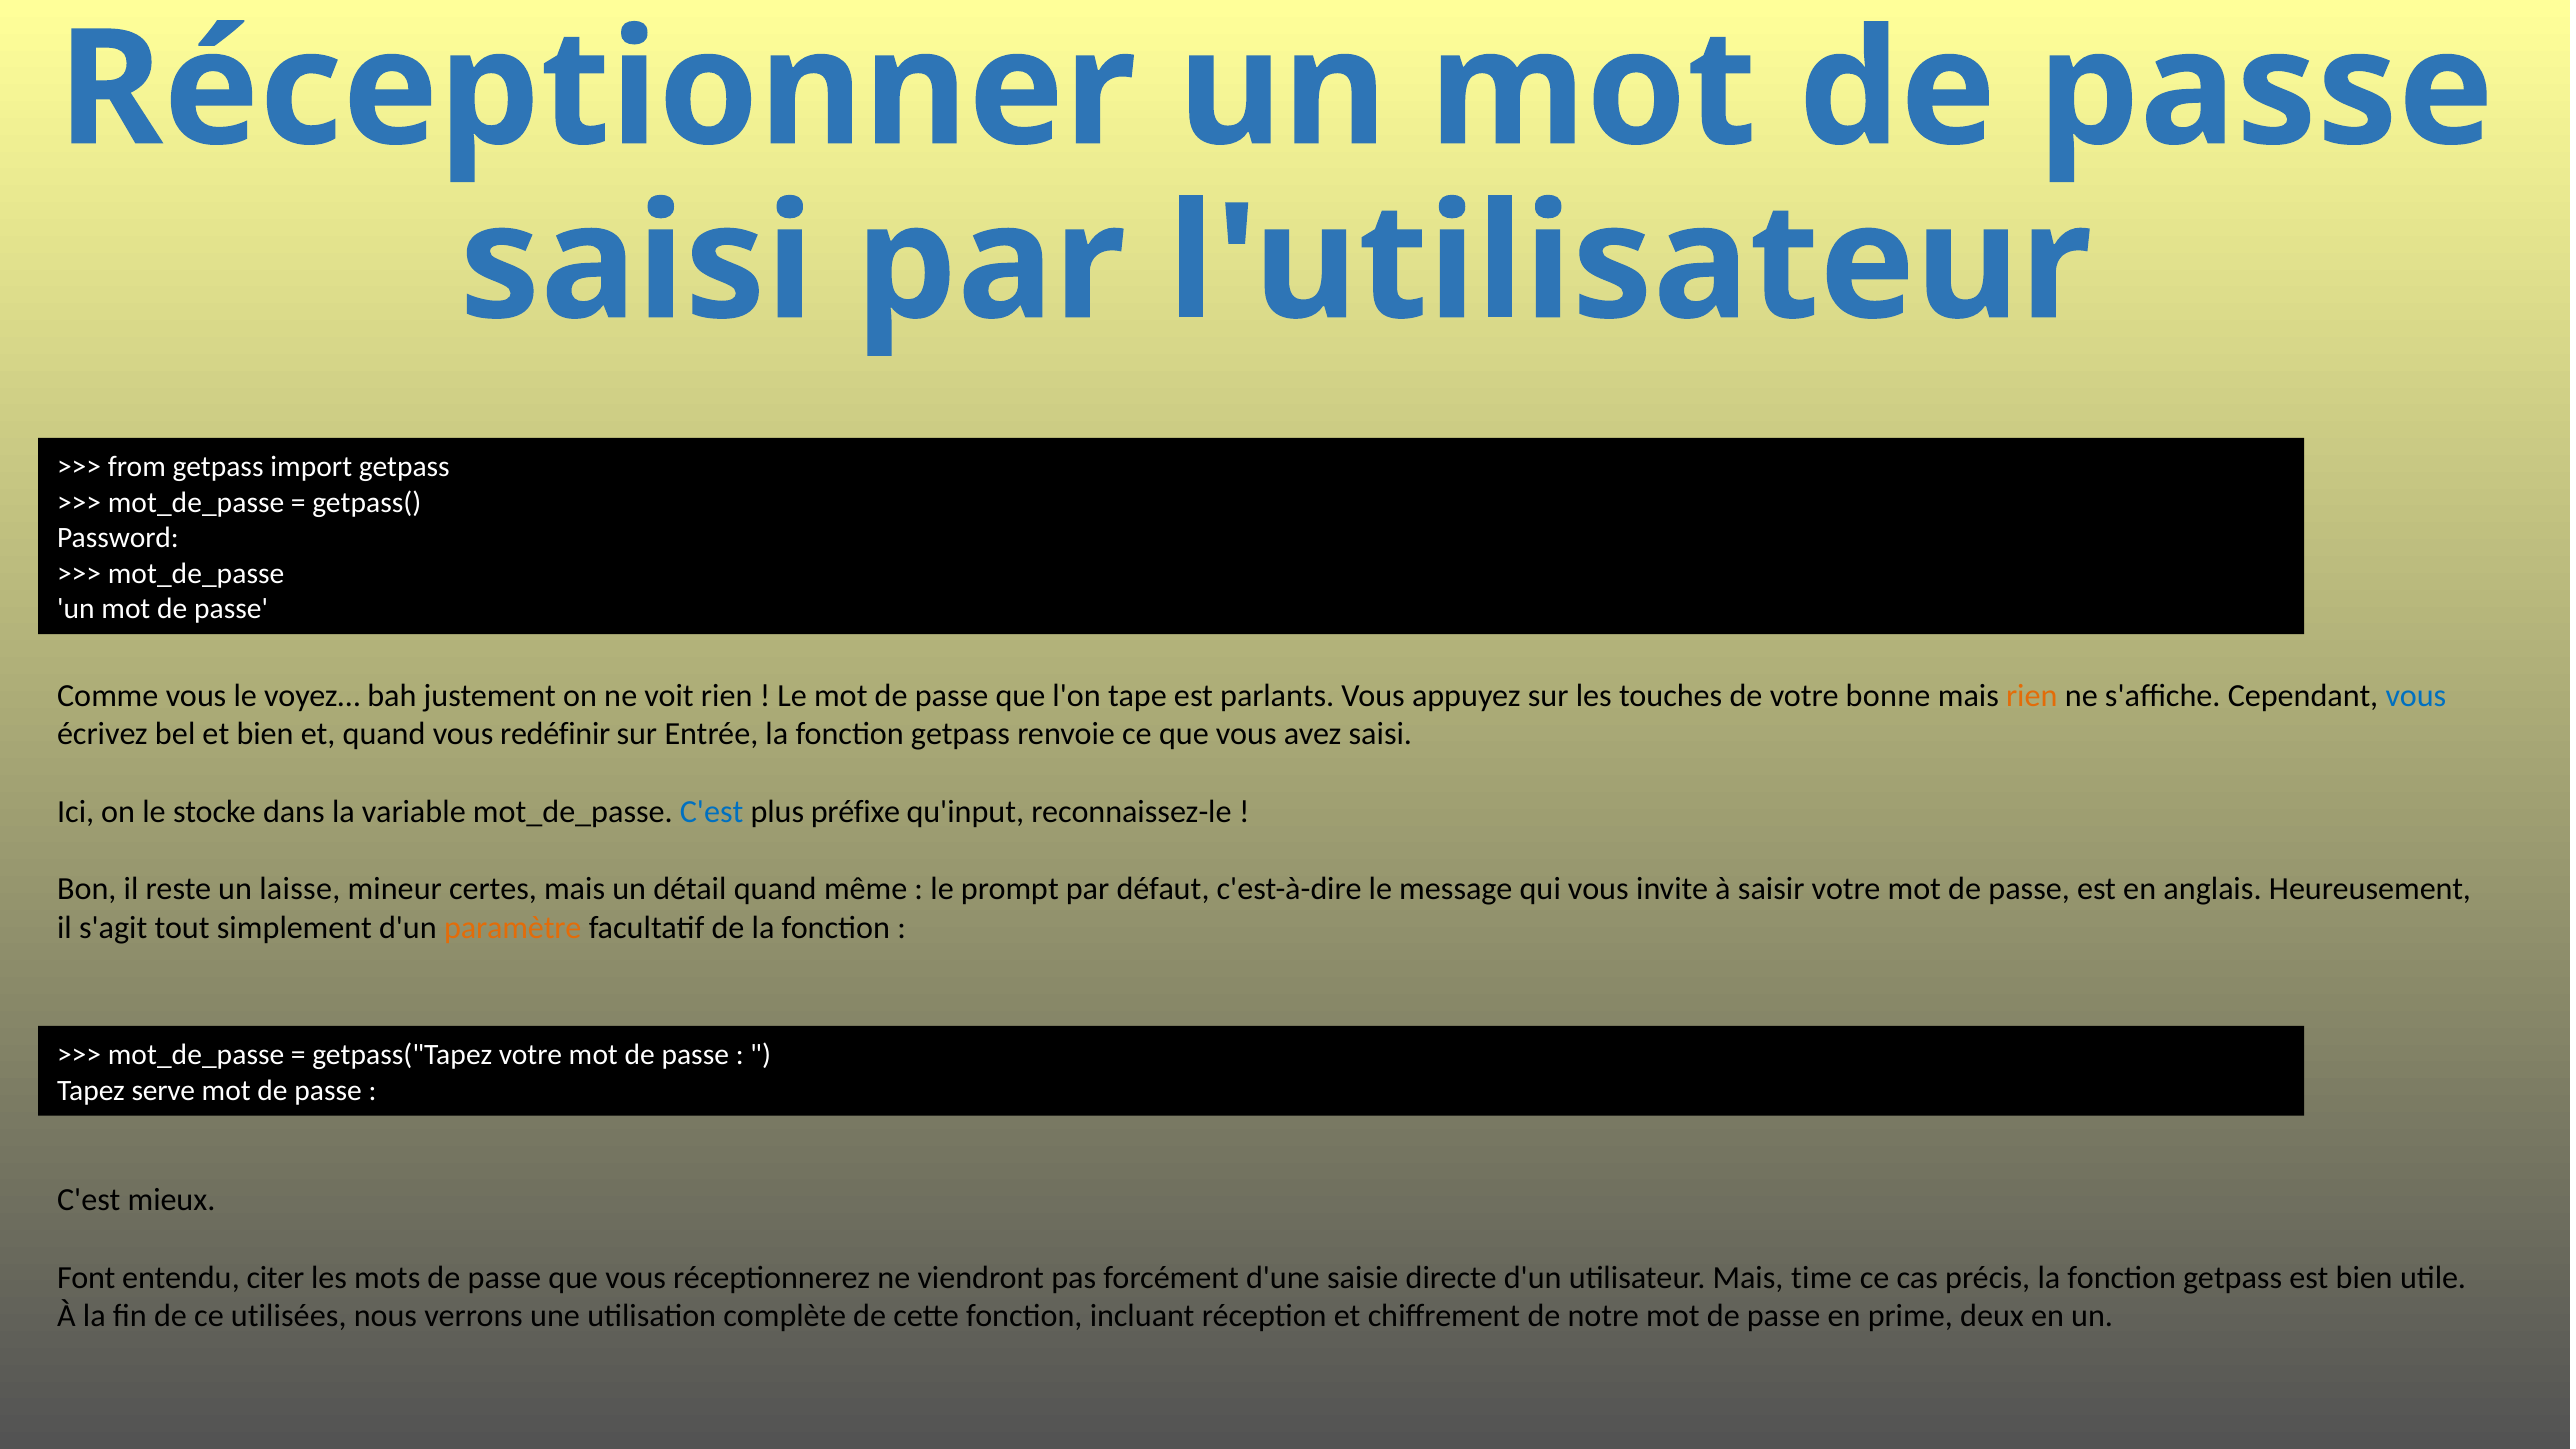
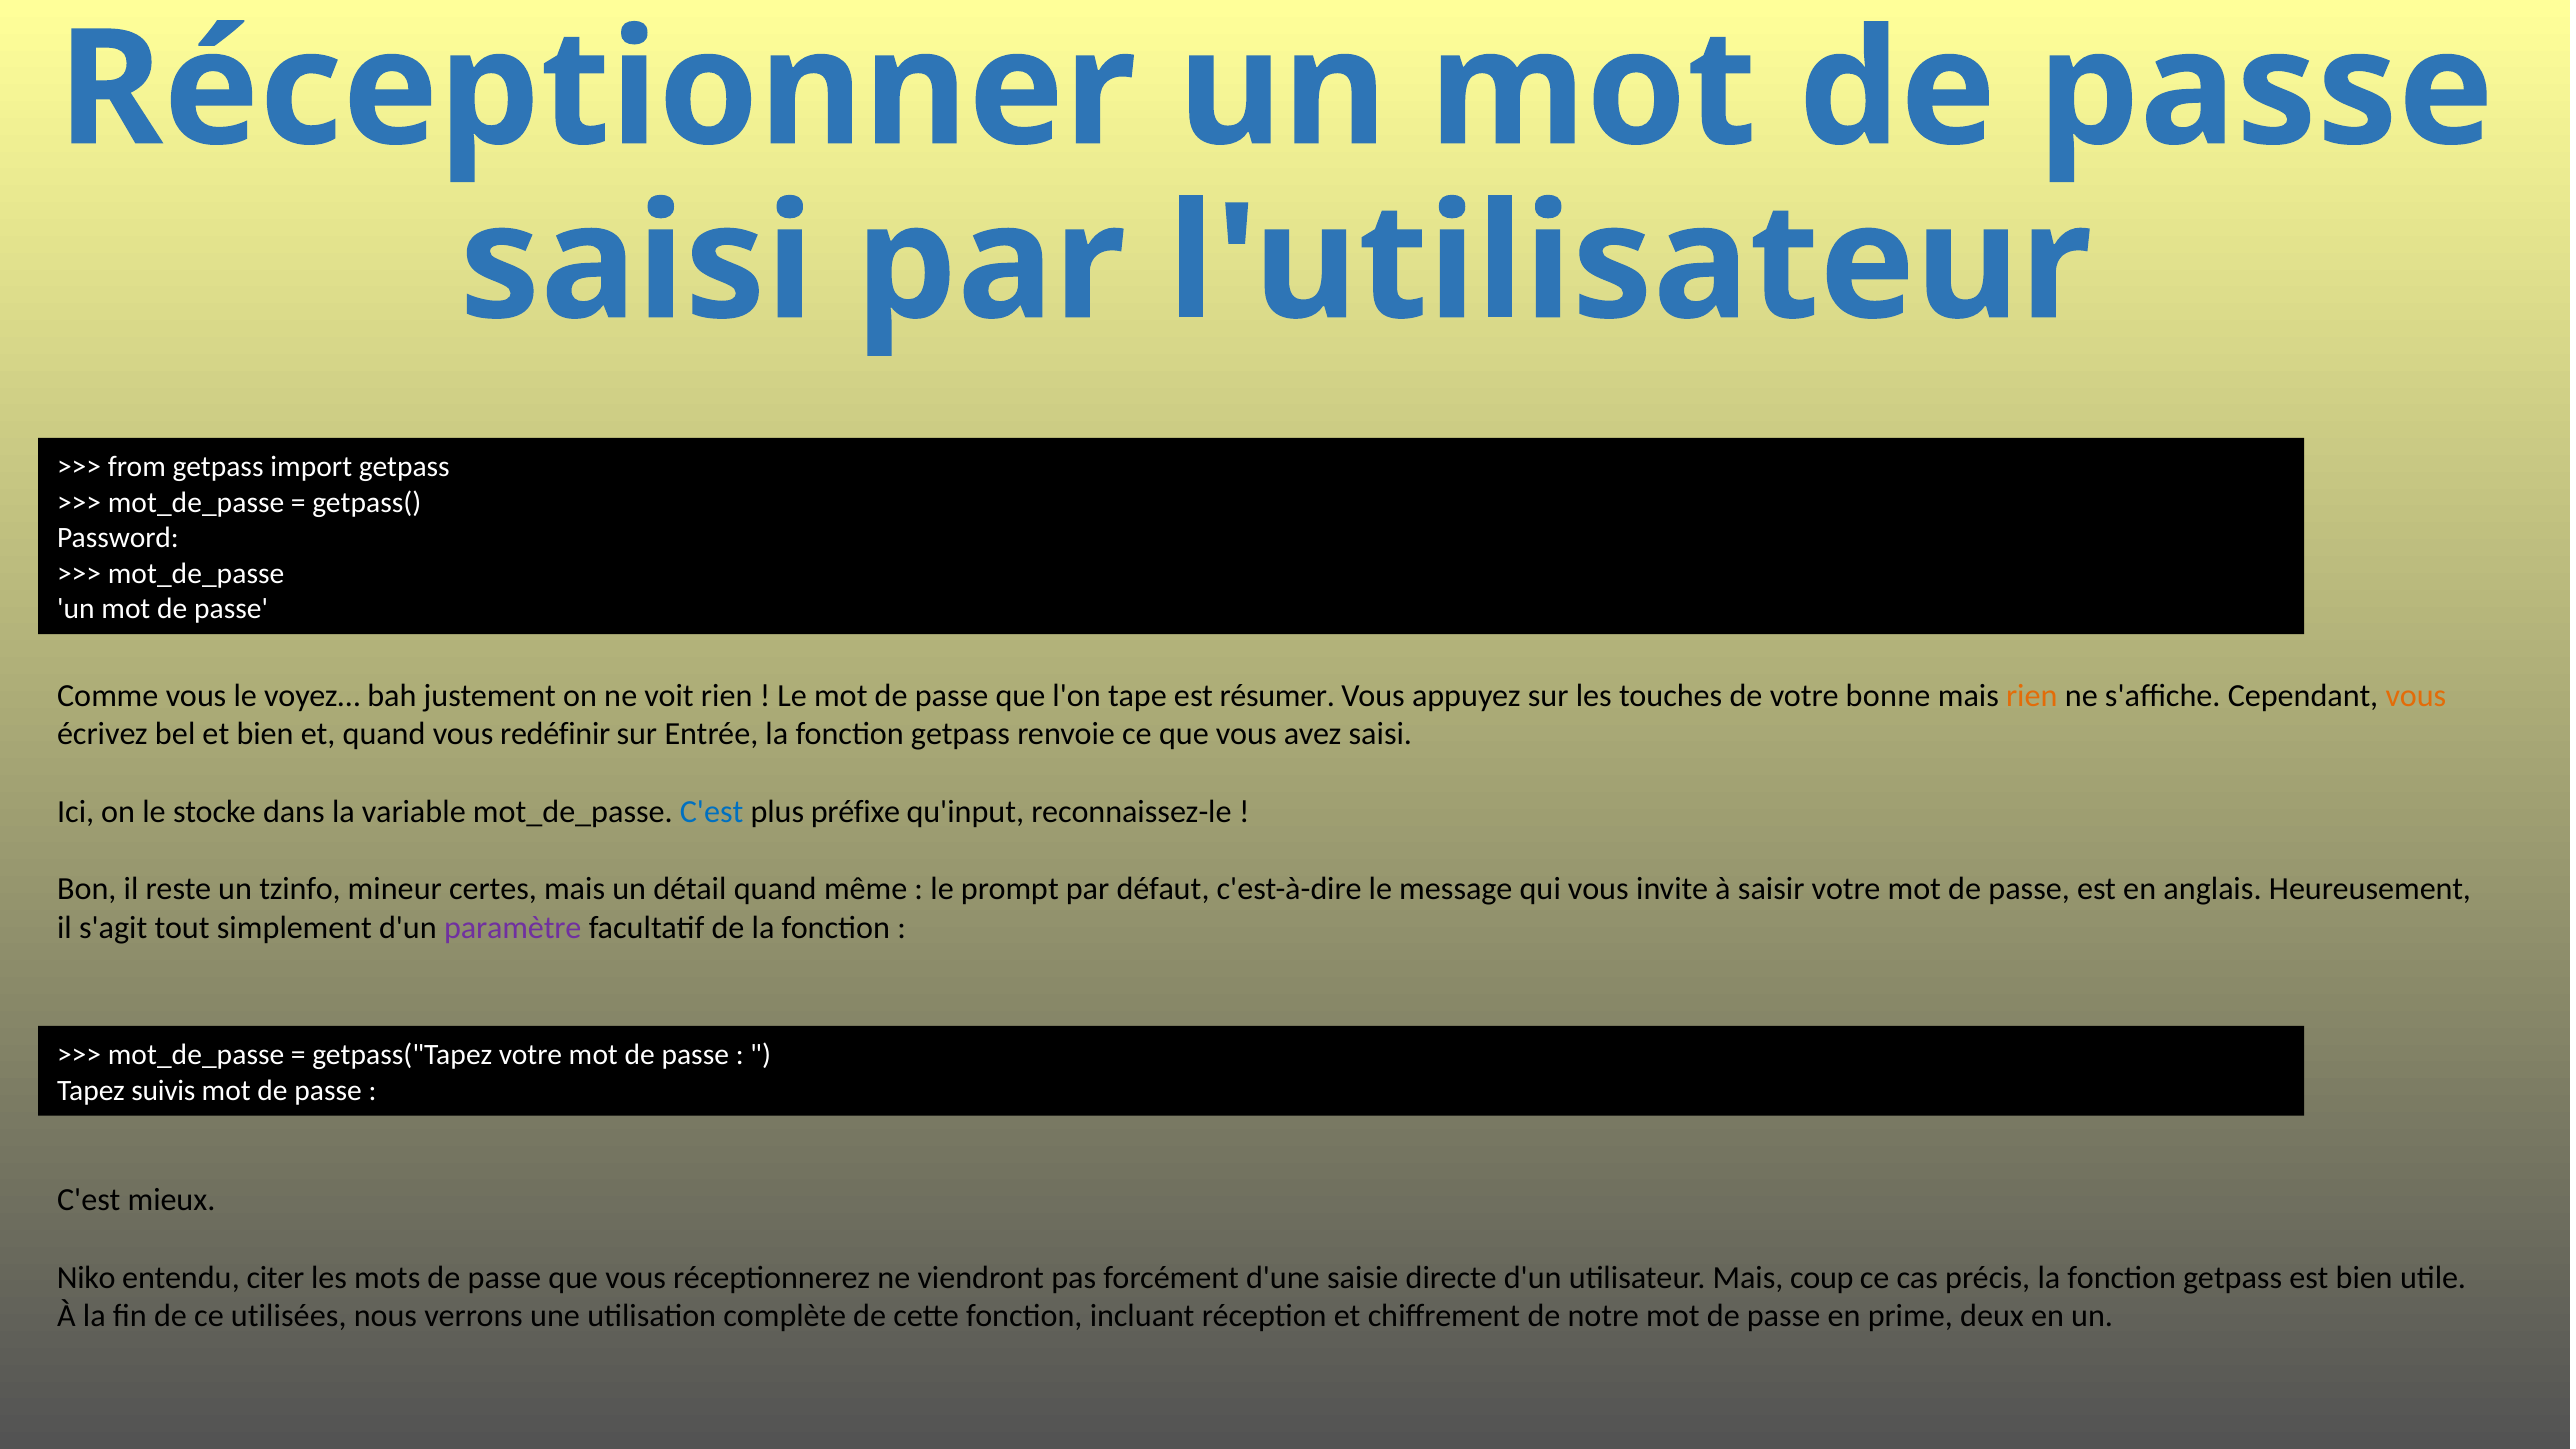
parlants: parlants -> résumer
vous at (2416, 696) colour: blue -> orange
laisse: laisse -> tzinfo
paramètre colour: orange -> purple
serve: serve -> suivis
Font: Font -> Niko
time: time -> coup
